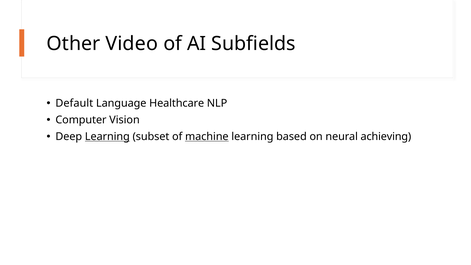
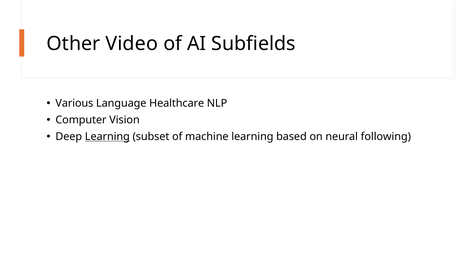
Default: Default -> Various
machine underline: present -> none
achieving: achieving -> following
